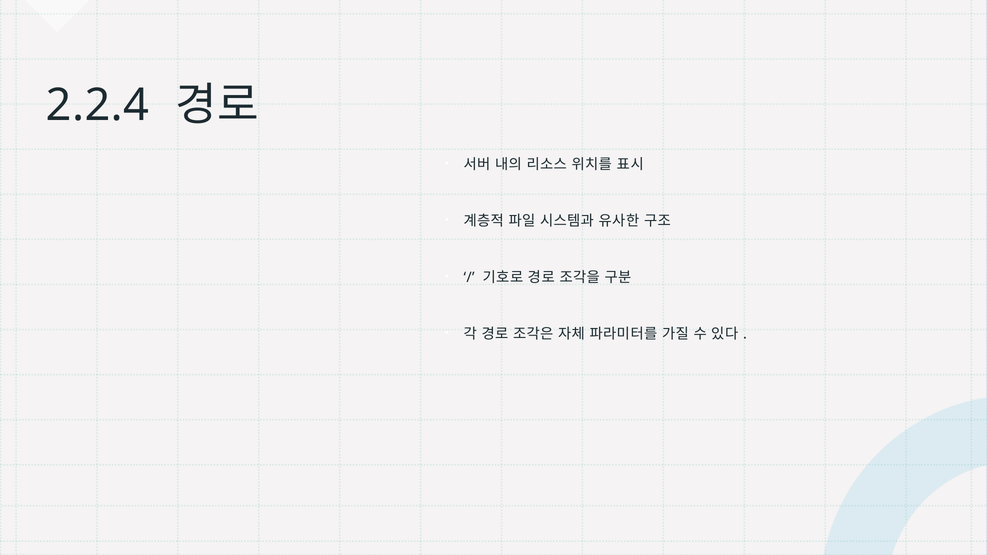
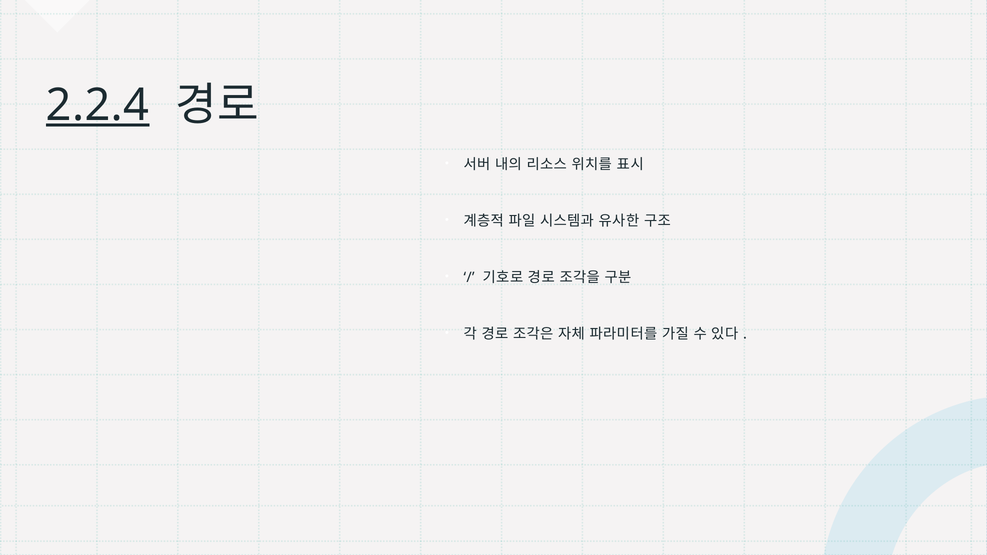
2.2.4 underline: none -> present
